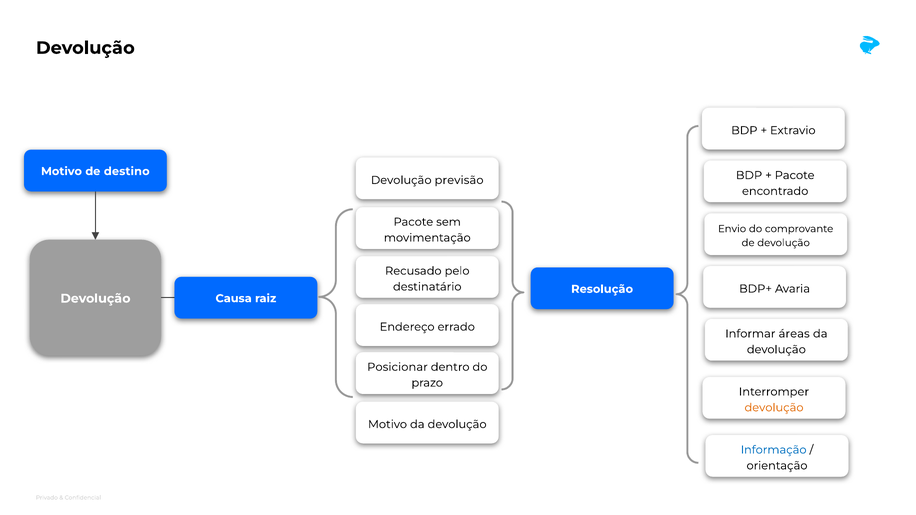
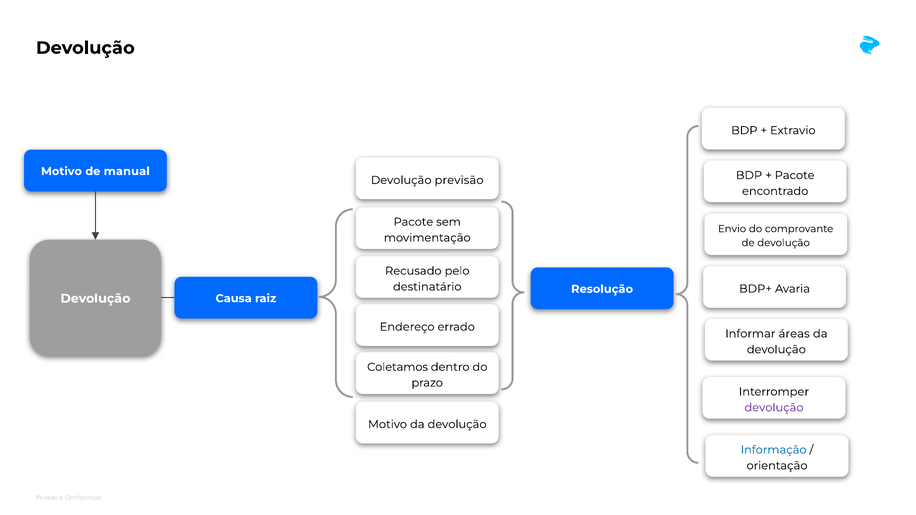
destino: destino -> manual
Posicionar: Posicionar -> Coletamos
devolução at (774, 408) colour: orange -> purple
